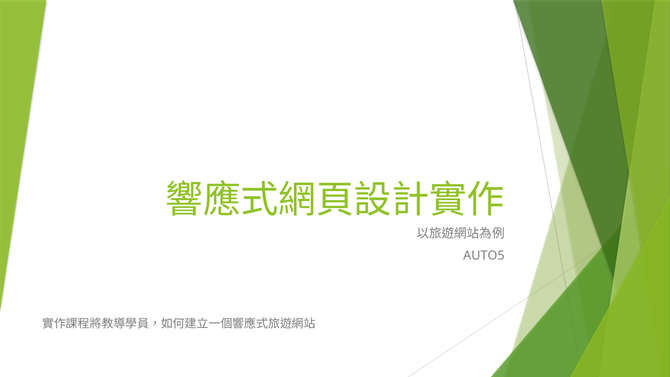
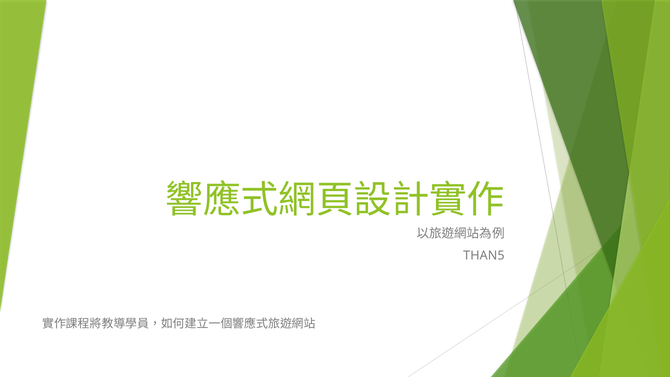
AUTO5: AUTO5 -> THAN5
